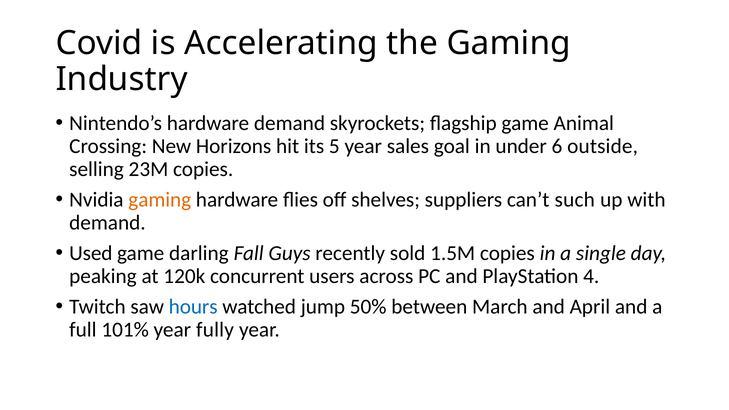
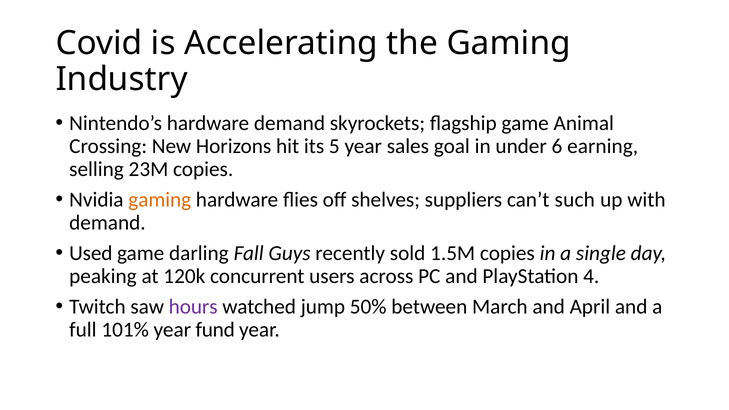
outside: outside -> earning
hours colour: blue -> purple
fully: fully -> fund
